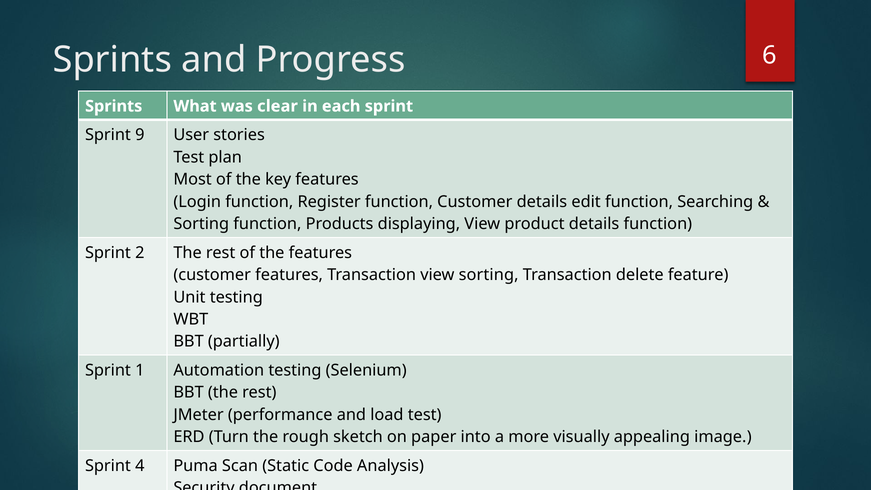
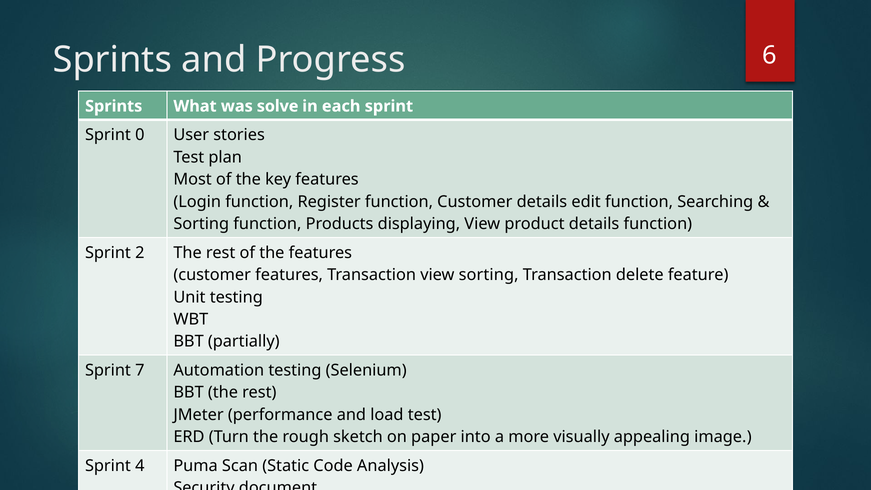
clear: clear -> solve
9: 9 -> 0
1: 1 -> 7
